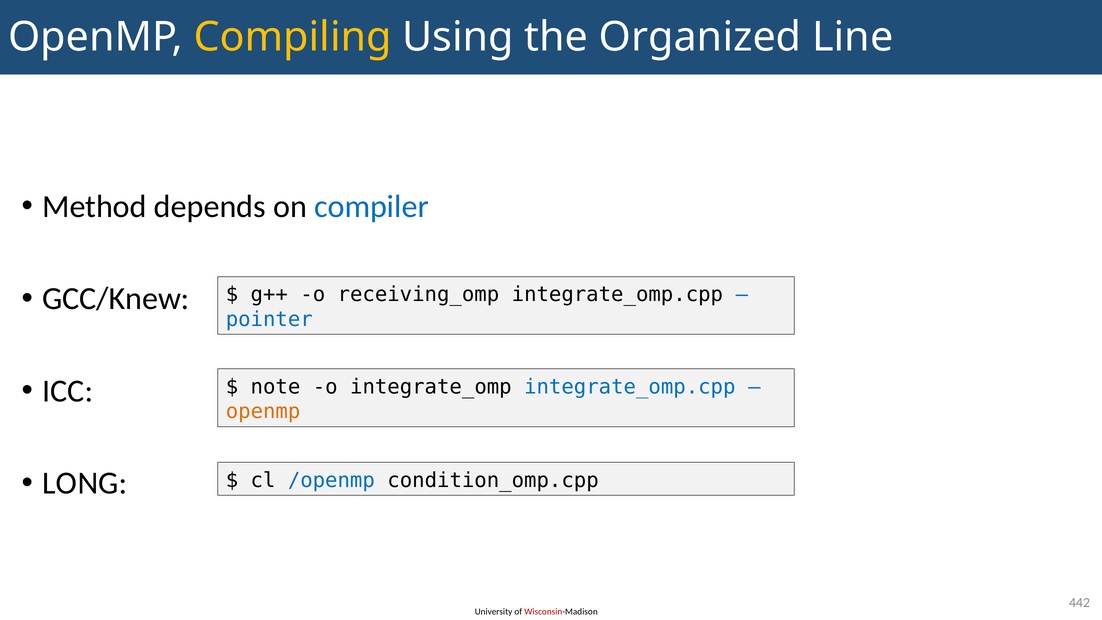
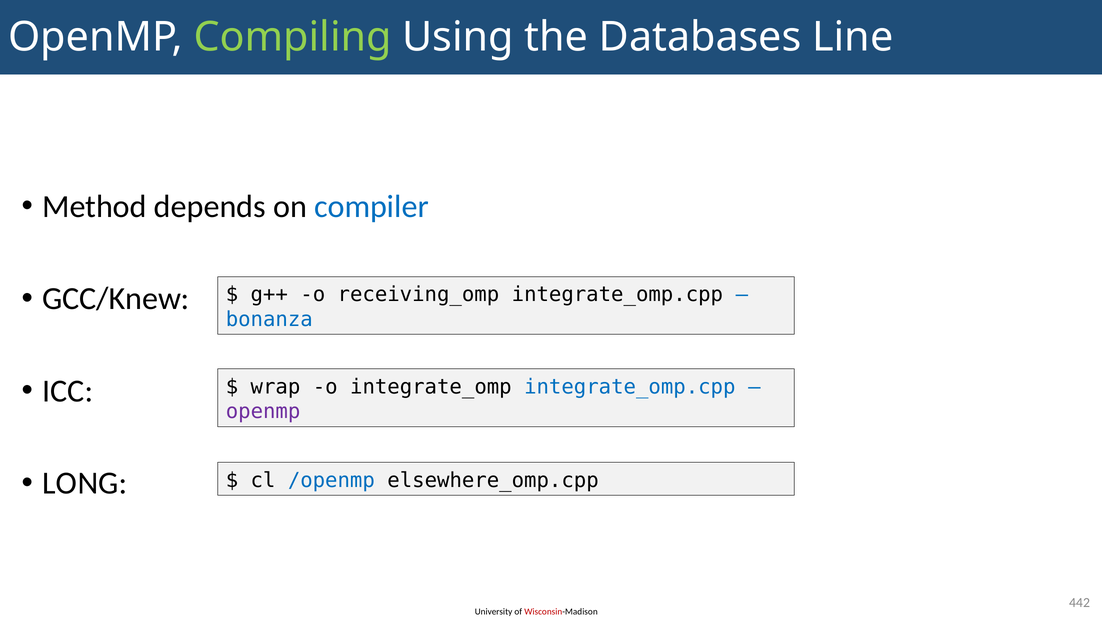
Compiling colour: yellow -> light green
Organized: Organized -> Databases
pointer: pointer -> bonanza
note: note -> wrap
openmp at (263, 412) colour: orange -> purple
condition_omp.cpp: condition_omp.cpp -> elsewhere_omp.cpp
